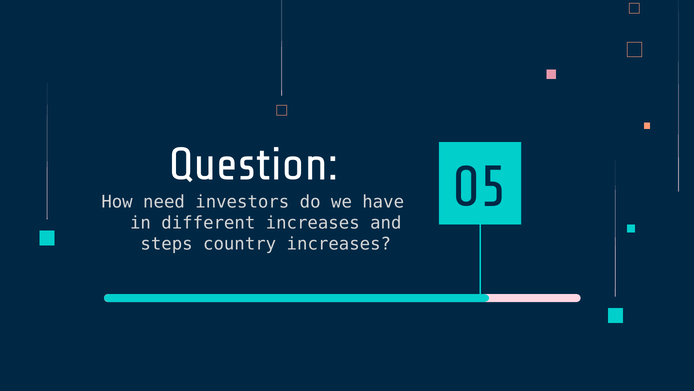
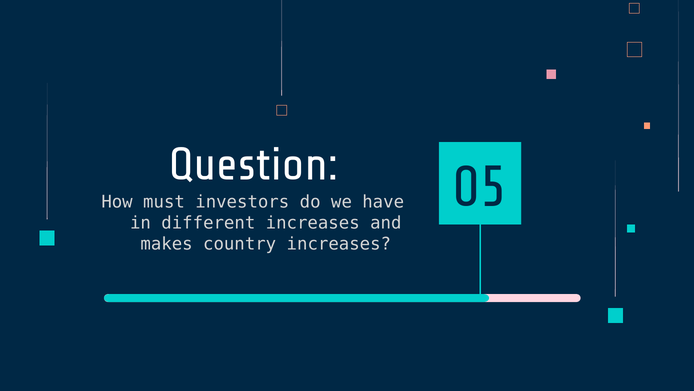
need: need -> must
steps: steps -> makes
